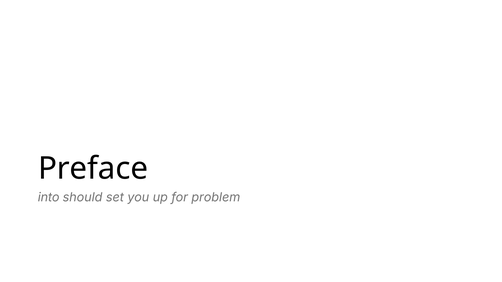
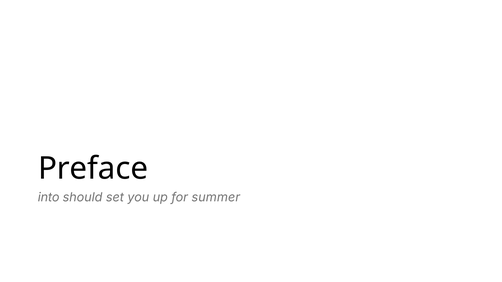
problem: problem -> summer
